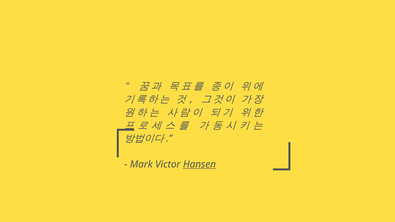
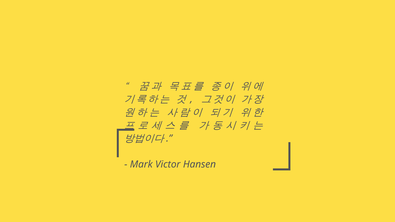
Hansen underline: present -> none
